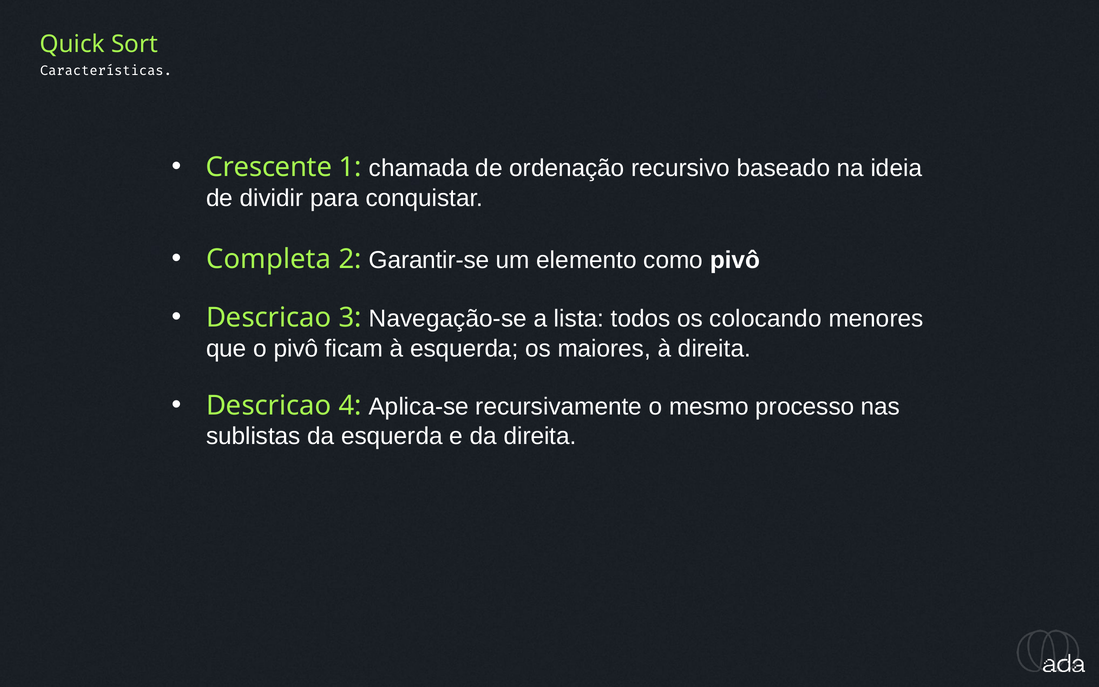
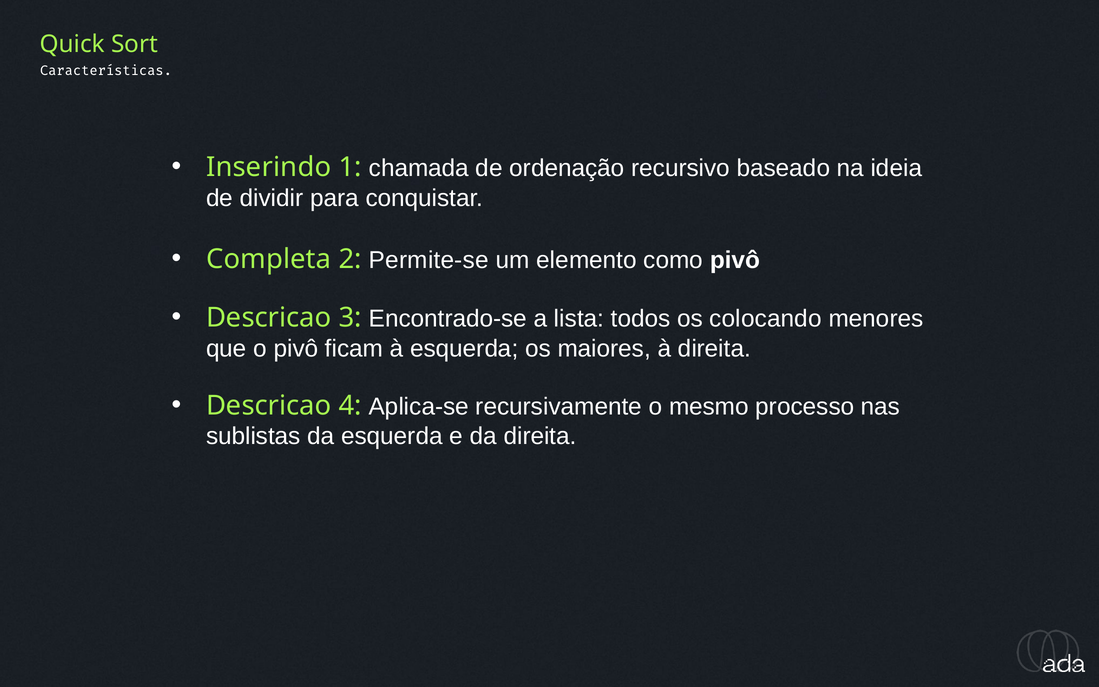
Crescente: Crescente -> Inserindo
Garantir-se: Garantir-se -> Permite-se
Navegação-se: Navegação-se -> Encontrado-se
